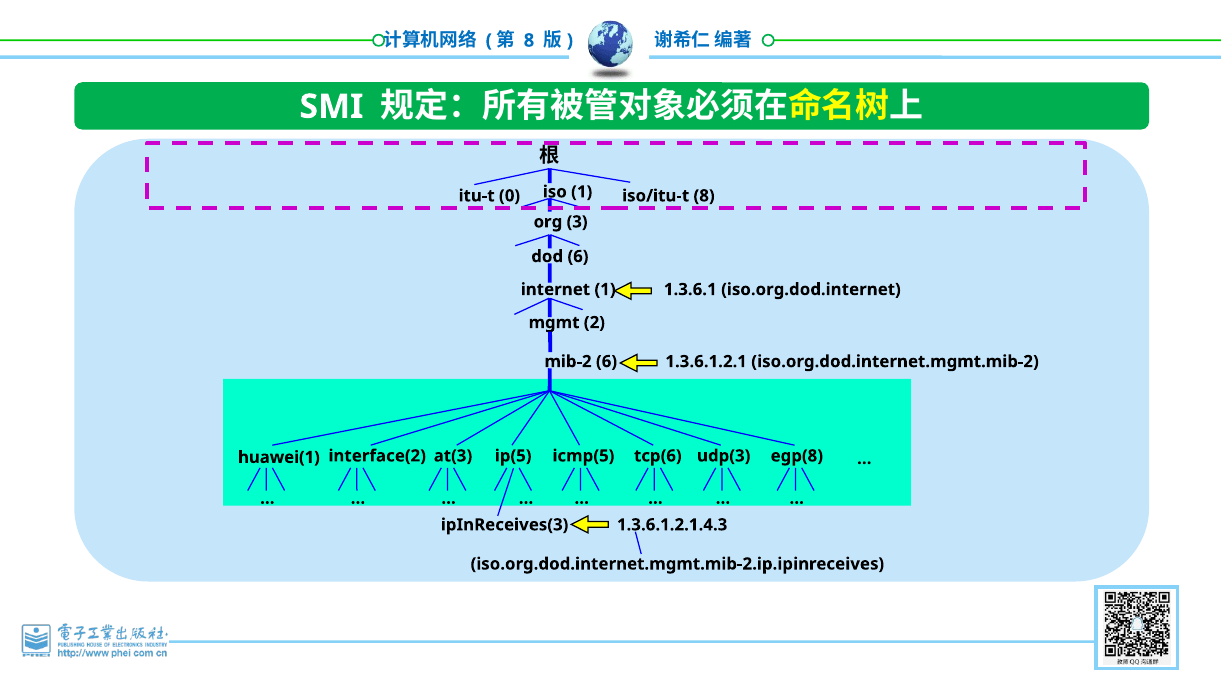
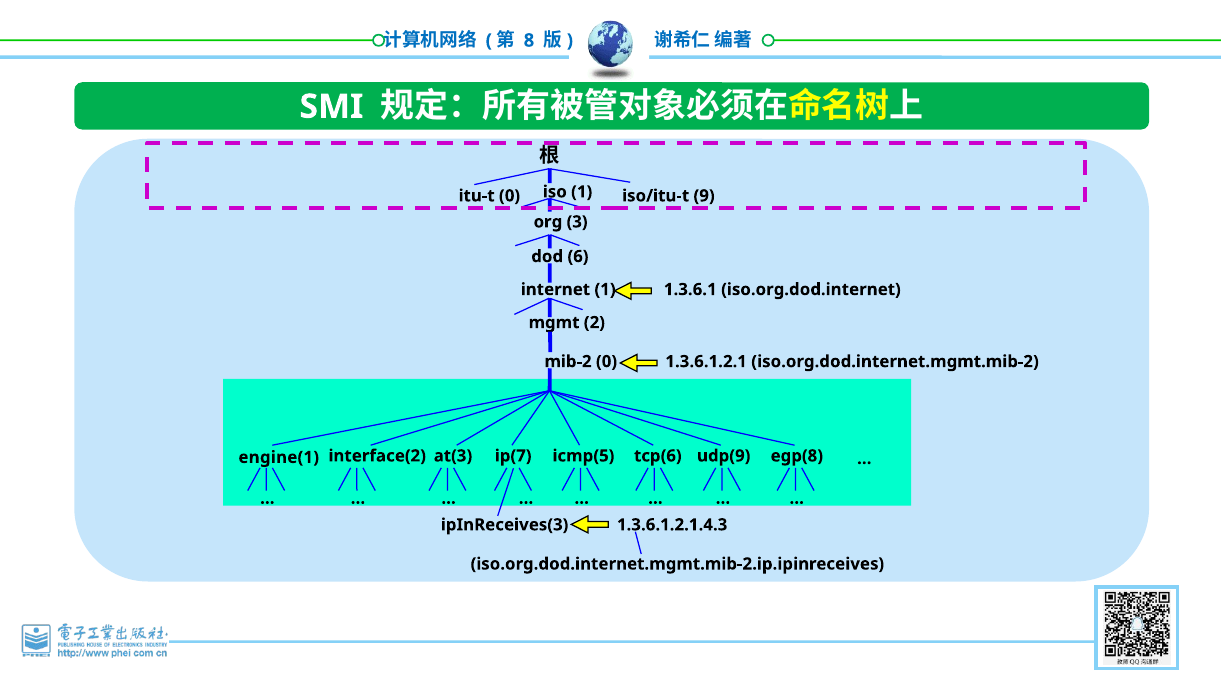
iso/itu-t 8: 8 -> 9
mib-2 6: 6 -> 0
huawei(1: huawei(1 -> engine(1
ip(5: ip(5 -> ip(7
udp(3: udp(3 -> udp(9
